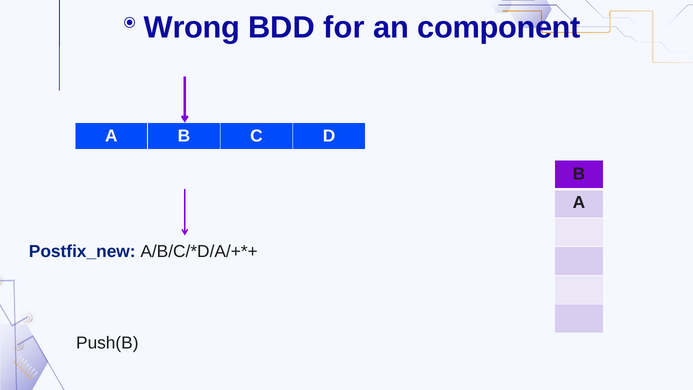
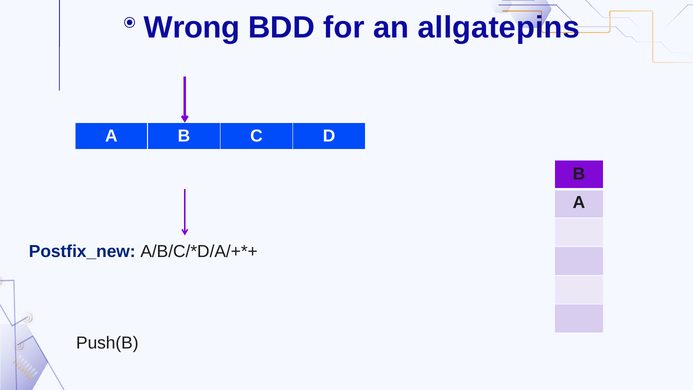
component: component -> allgatepins
